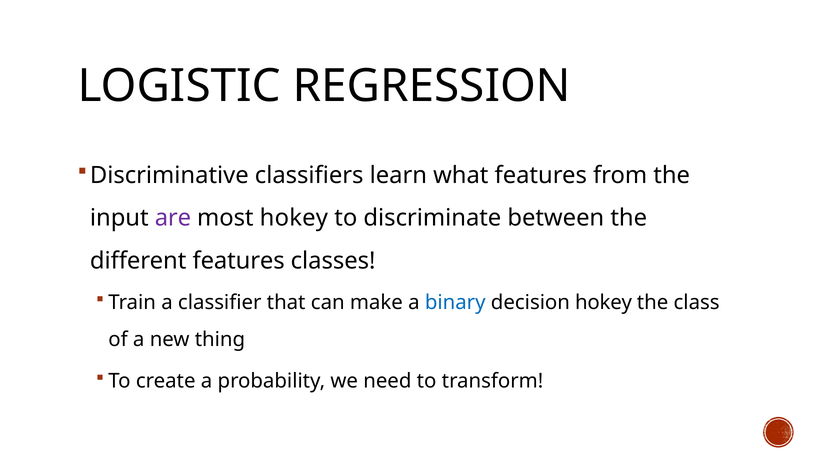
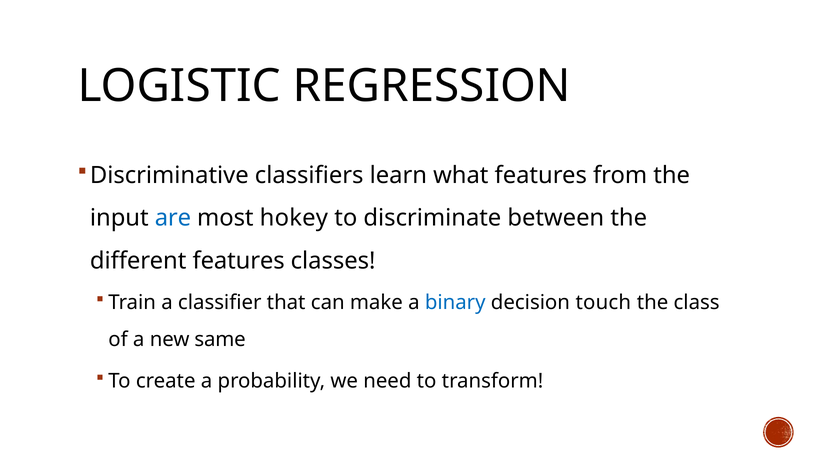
are colour: purple -> blue
decision hokey: hokey -> touch
thing: thing -> same
